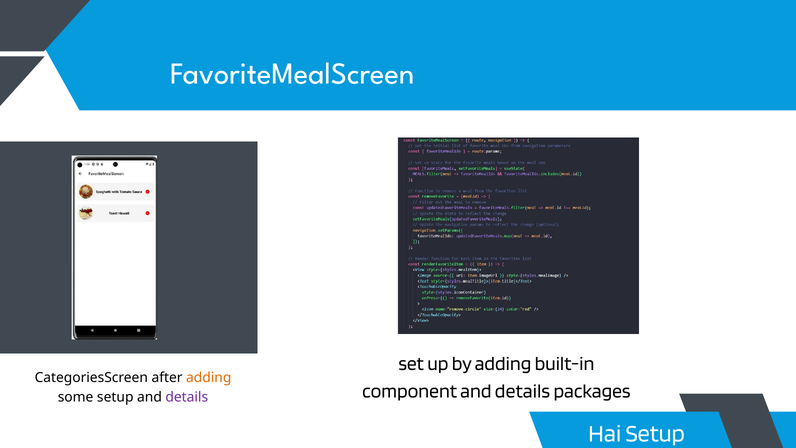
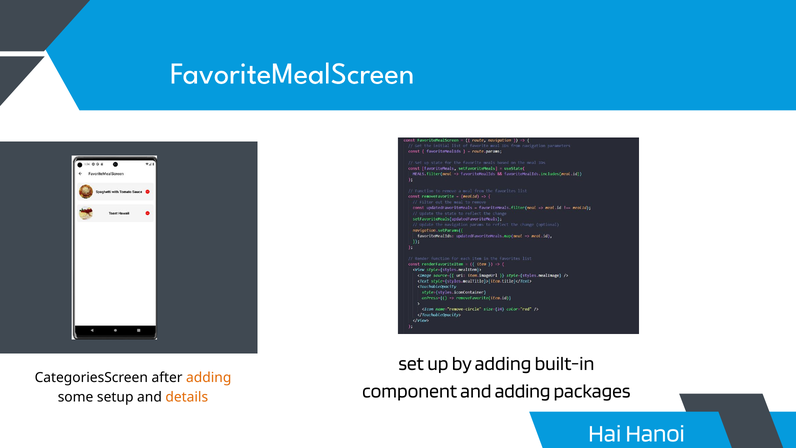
component and details: details -> adding
details at (187, 397) colour: purple -> orange
Hai Setup: Setup -> Hanoi
